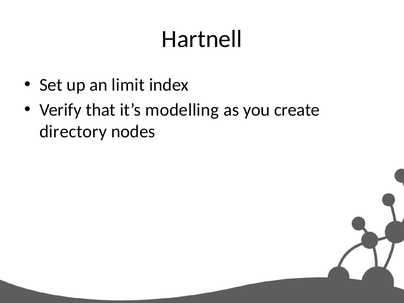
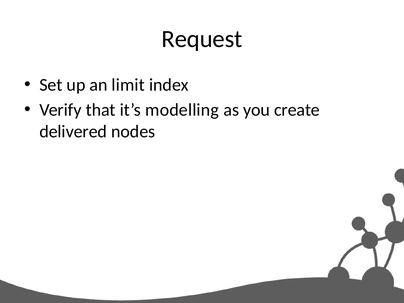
Hartnell: Hartnell -> Request
directory: directory -> delivered
